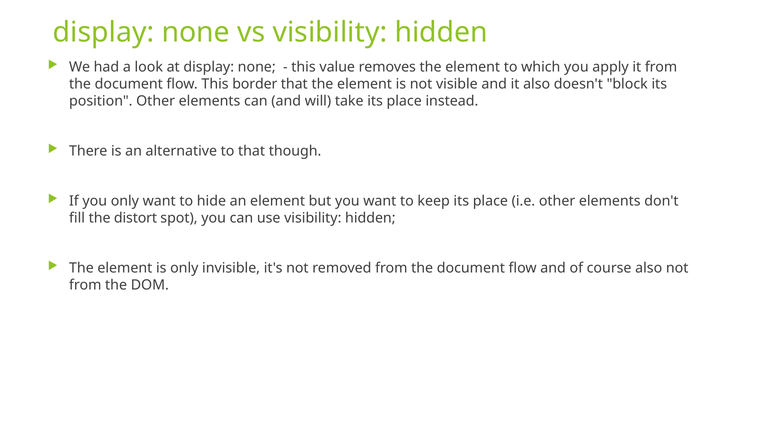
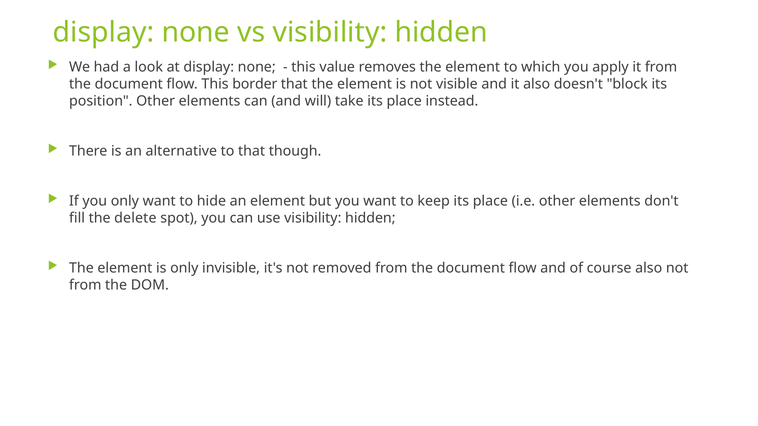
distort: distort -> delete
